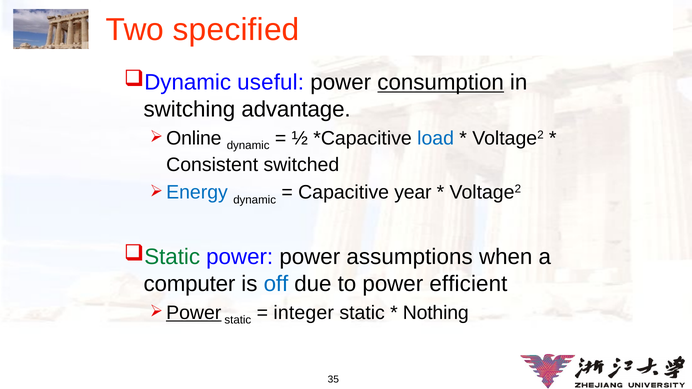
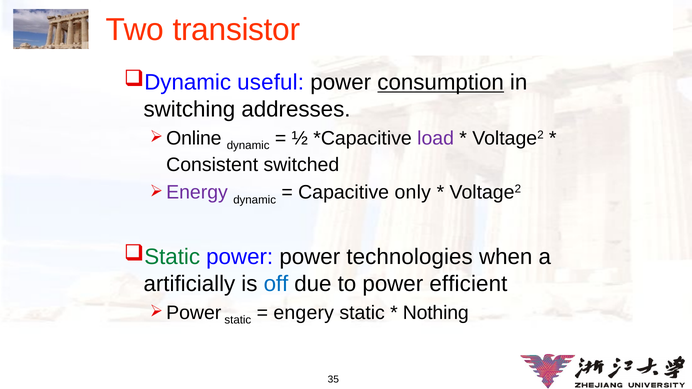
specified: specified -> transistor
advantage: advantage -> addresses
load colour: blue -> purple
Energy colour: blue -> purple
year: year -> only
assumptions: assumptions -> technologies
computer: computer -> artificially
Power at (194, 313) underline: present -> none
integer: integer -> engery
